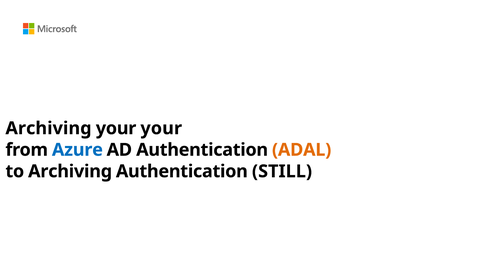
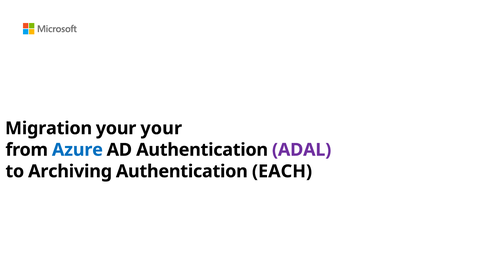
Archiving at (48, 129): Archiving -> Migration
ADAL colour: orange -> purple
STILL: STILL -> EACH
